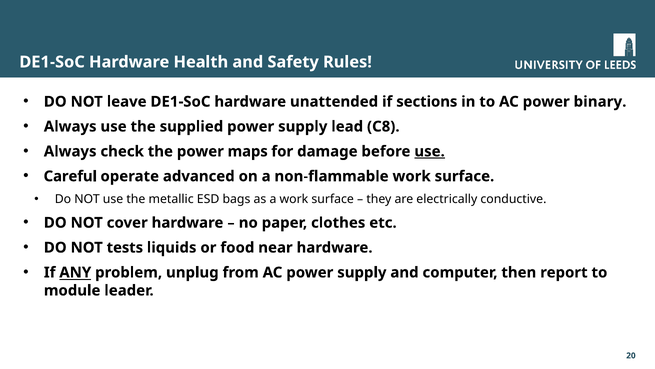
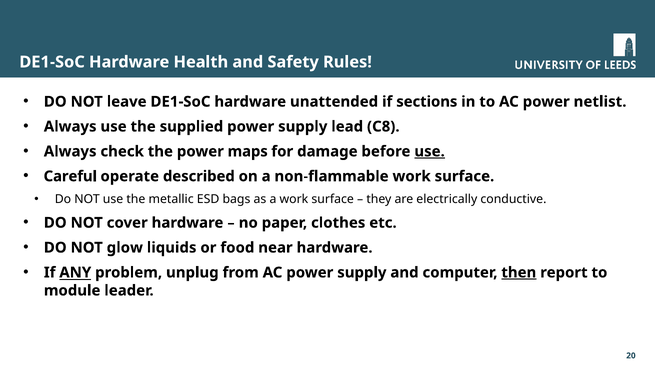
binary: binary -> netlist
advanced: advanced -> described
tests: tests -> glow
then underline: none -> present
